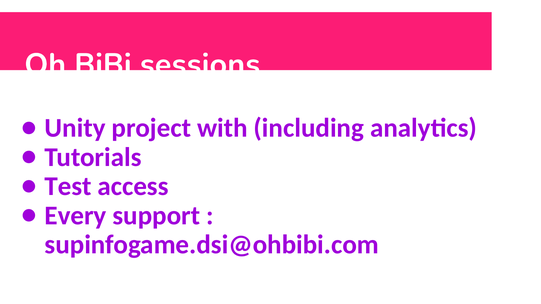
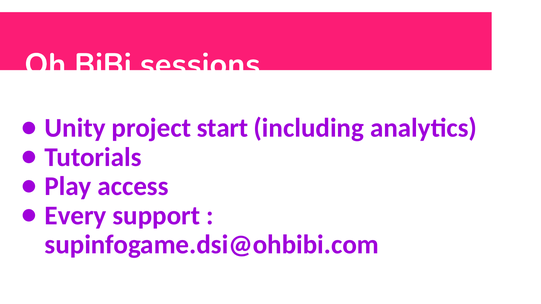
with: with -> start
Test: Test -> Play
